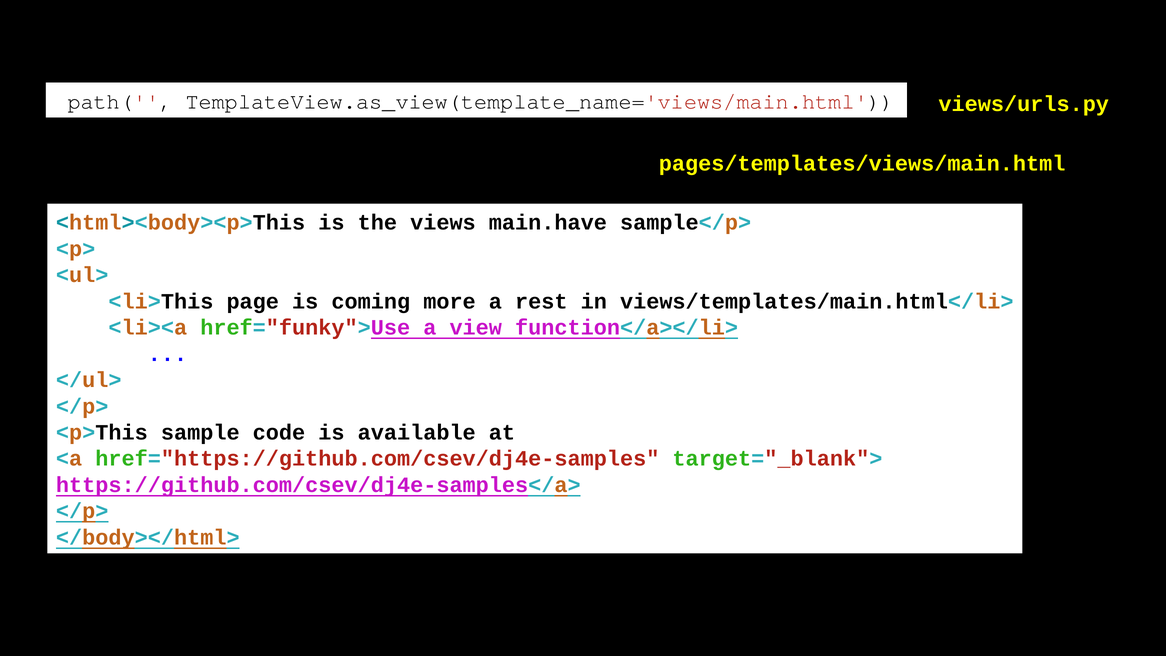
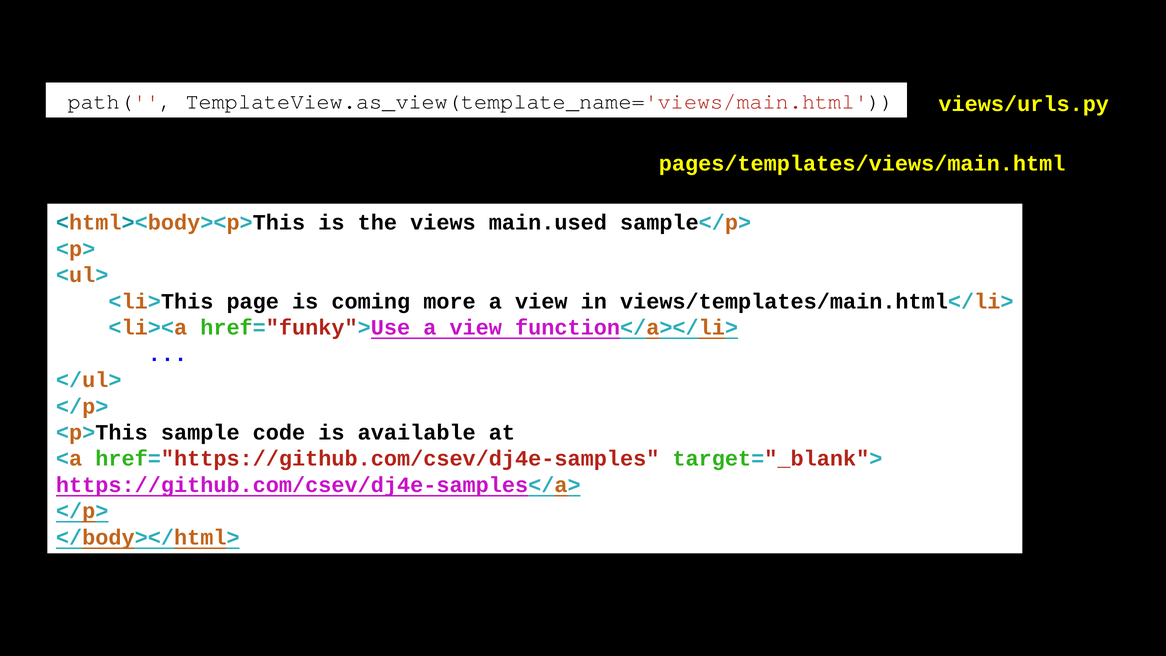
main.have: main.have -> main.used
rest at (541, 301): rest -> view
